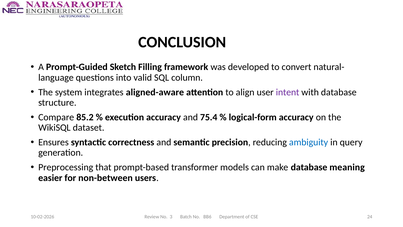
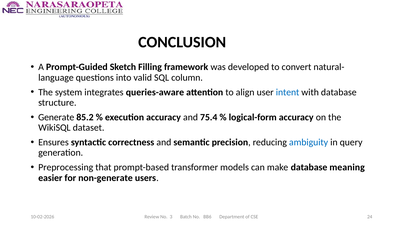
aligned-aware: aligned-aware -> queries-aware
intent colour: purple -> blue
Compare: Compare -> Generate
non-between: non-between -> non-generate
